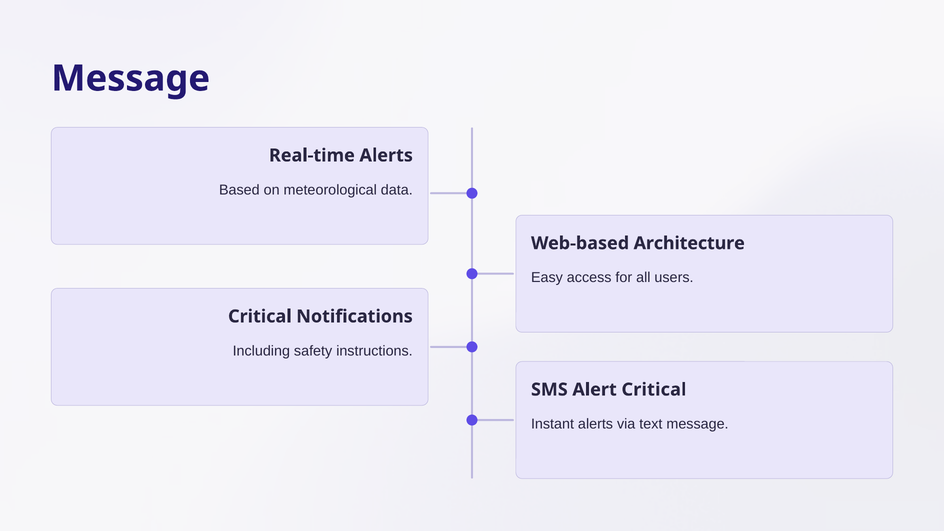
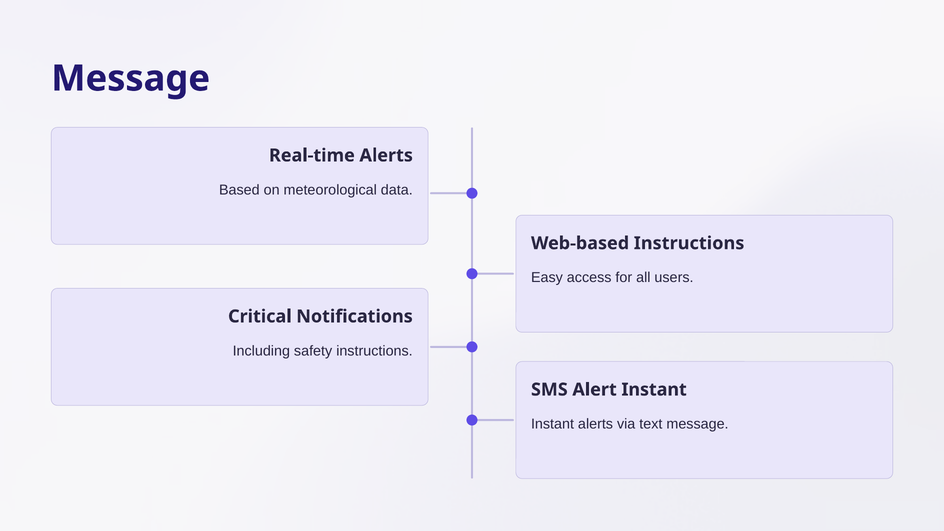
Web-based Architecture: Architecture -> Instructions
Alert Critical: Critical -> Instant
